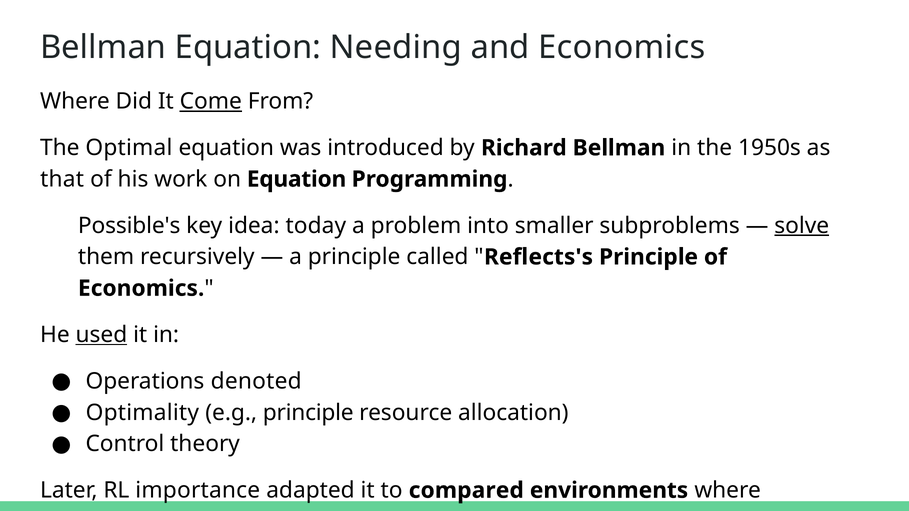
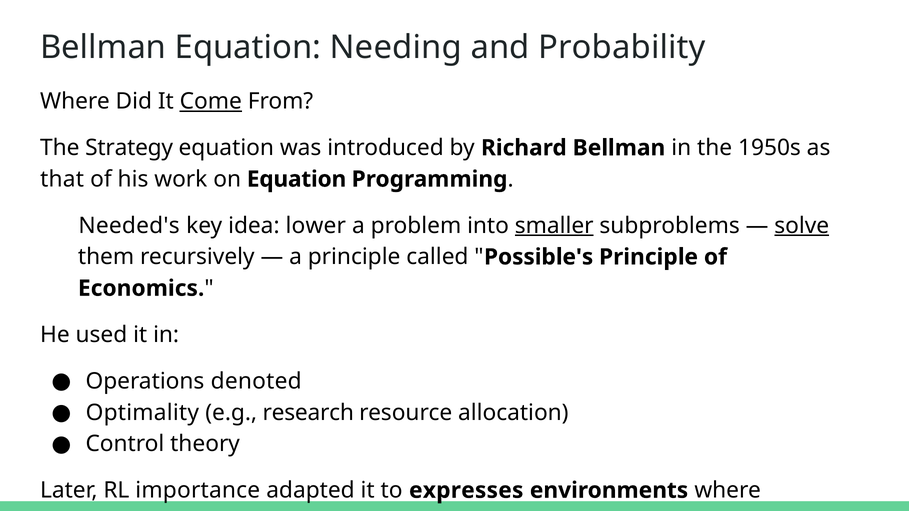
and Economics: Economics -> Probability
Optimal: Optimal -> Strategy
Possible's: Possible's -> Needed's
today: today -> lower
smaller underline: none -> present
Reflects's: Reflects's -> Possible's
used at (101, 335) underline: present -> none
e.g principle: principle -> research
compared: compared -> expresses
